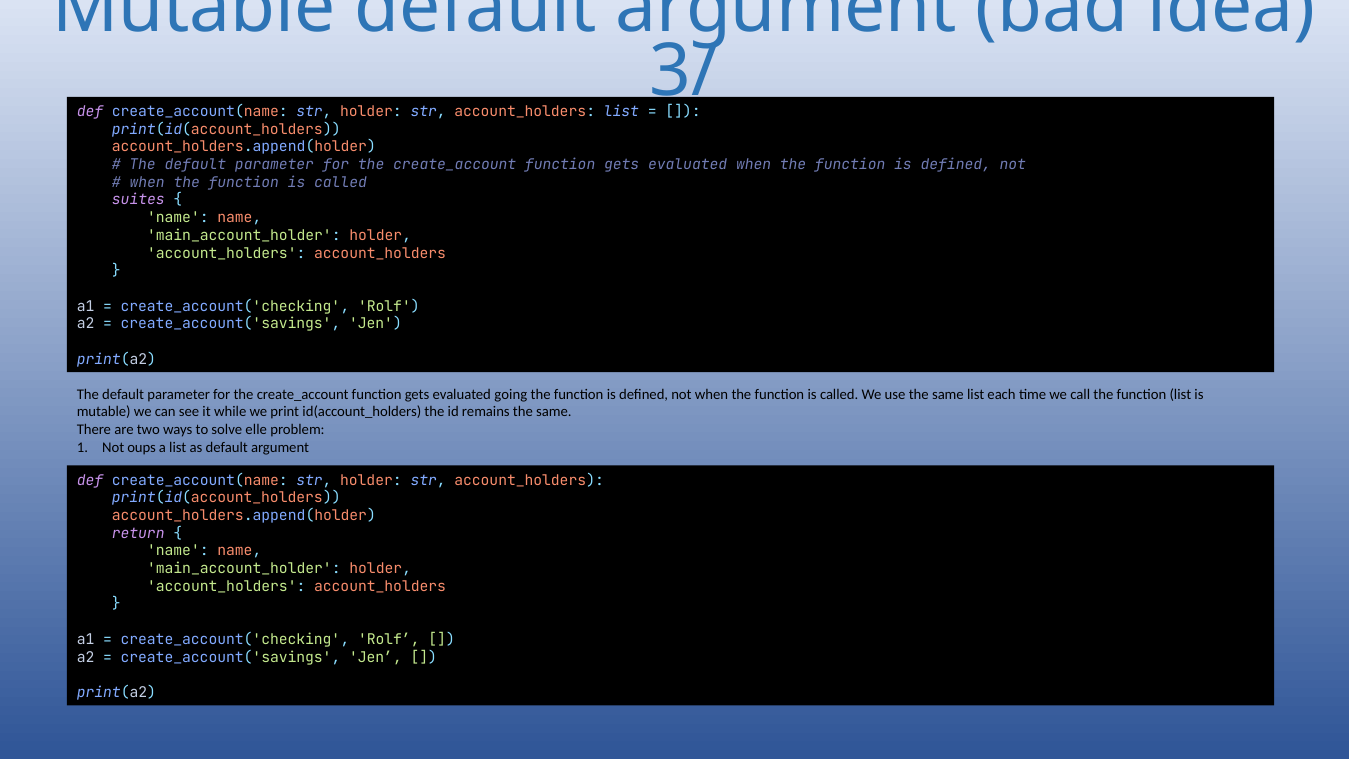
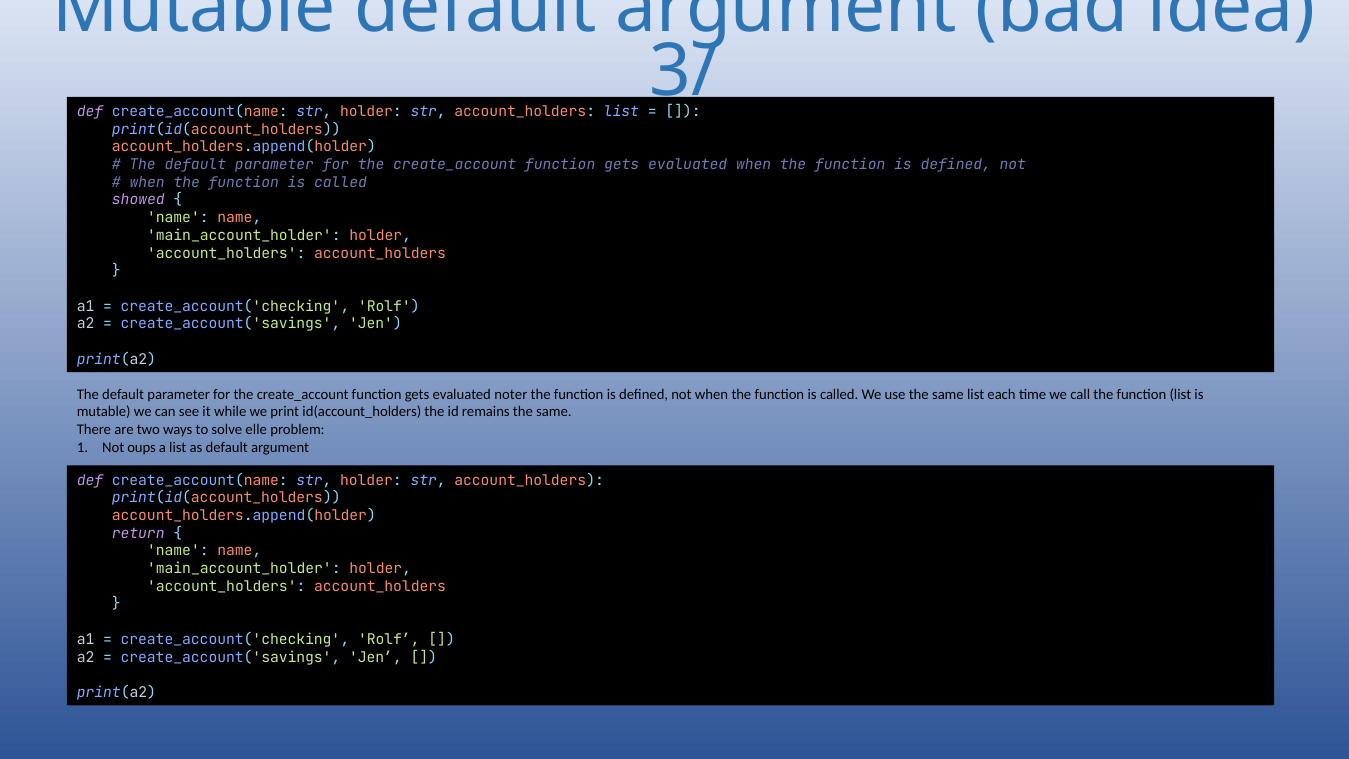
suites: suites -> showed
going: going -> noter
